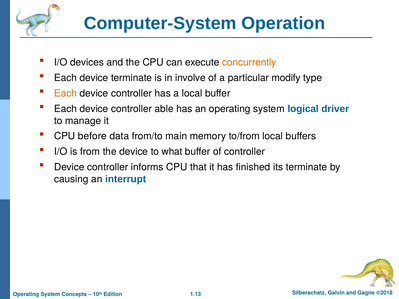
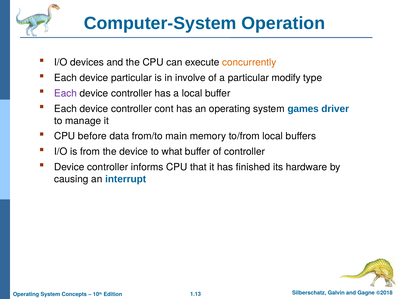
device terminate: terminate -> particular
Each at (65, 93) colour: orange -> purple
able: able -> cont
logical: logical -> games
its terminate: terminate -> hardware
